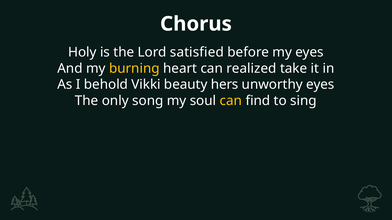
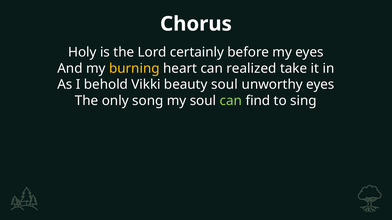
satisfied: satisfied -> certainly
beauty hers: hers -> soul
can at (231, 101) colour: yellow -> light green
